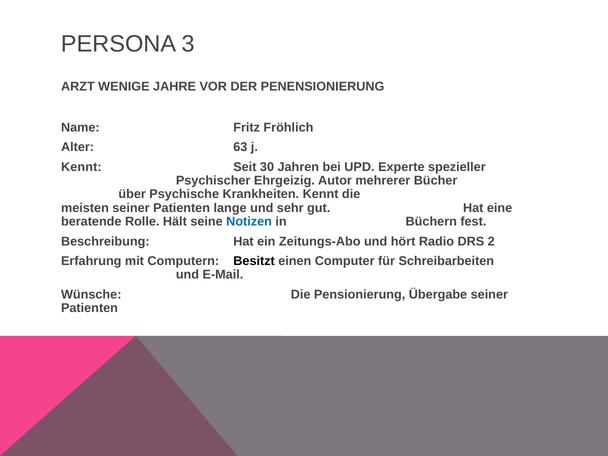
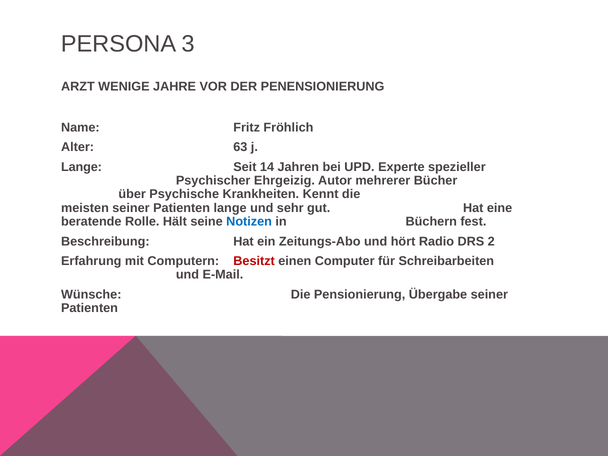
Kennt at (81, 167): Kennt -> Lange
30: 30 -> 14
Besitzt colour: black -> red
